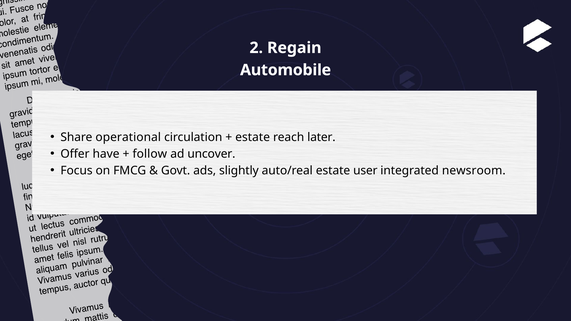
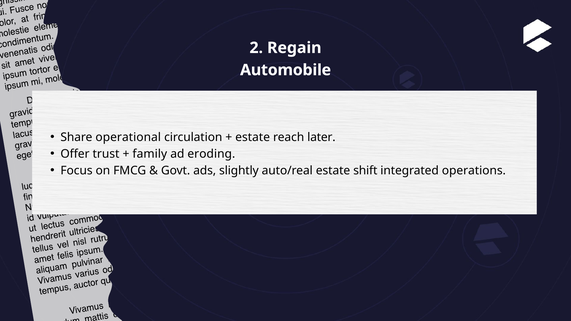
have: have -> trust
follow: follow -> family
uncover: uncover -> eroding
user: user -> shift
newsroom: newsroom -> operations
